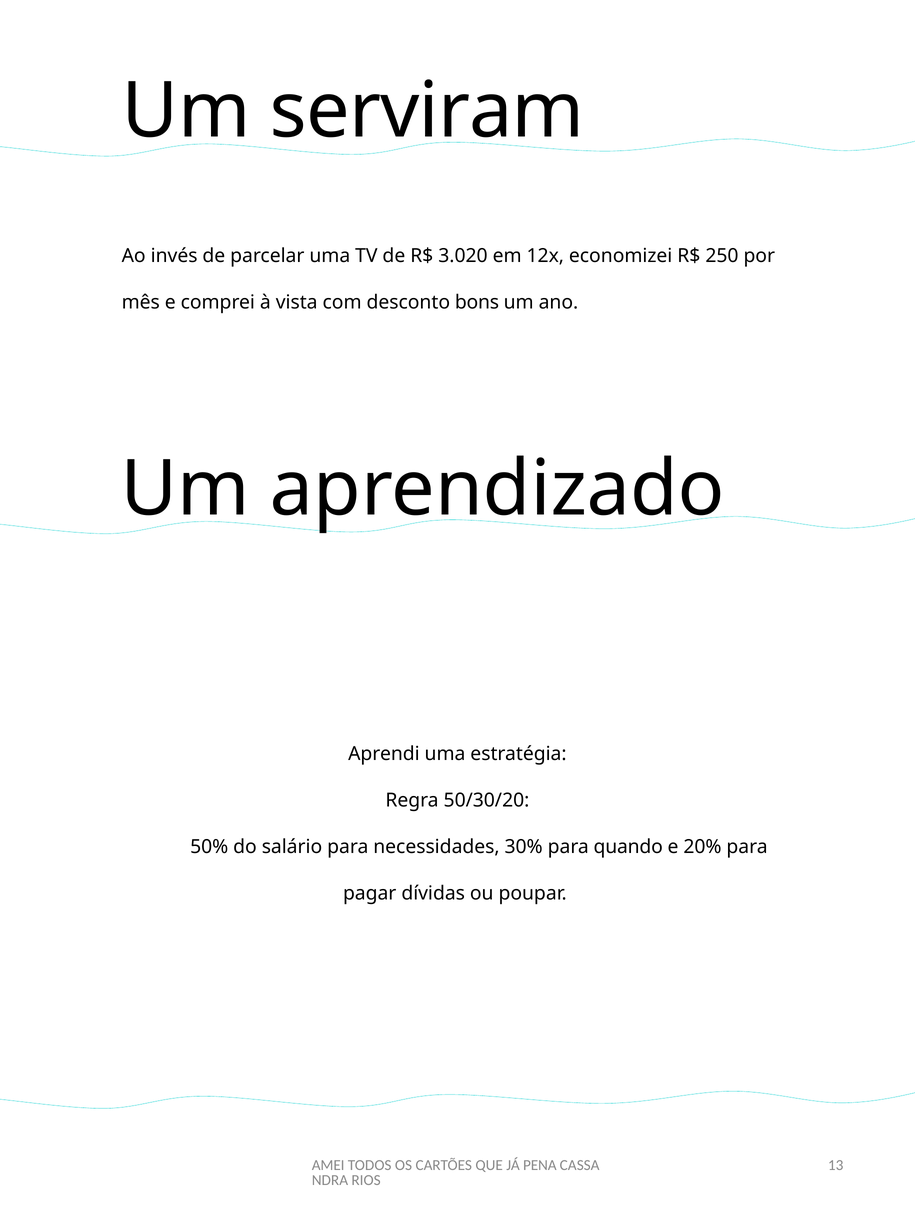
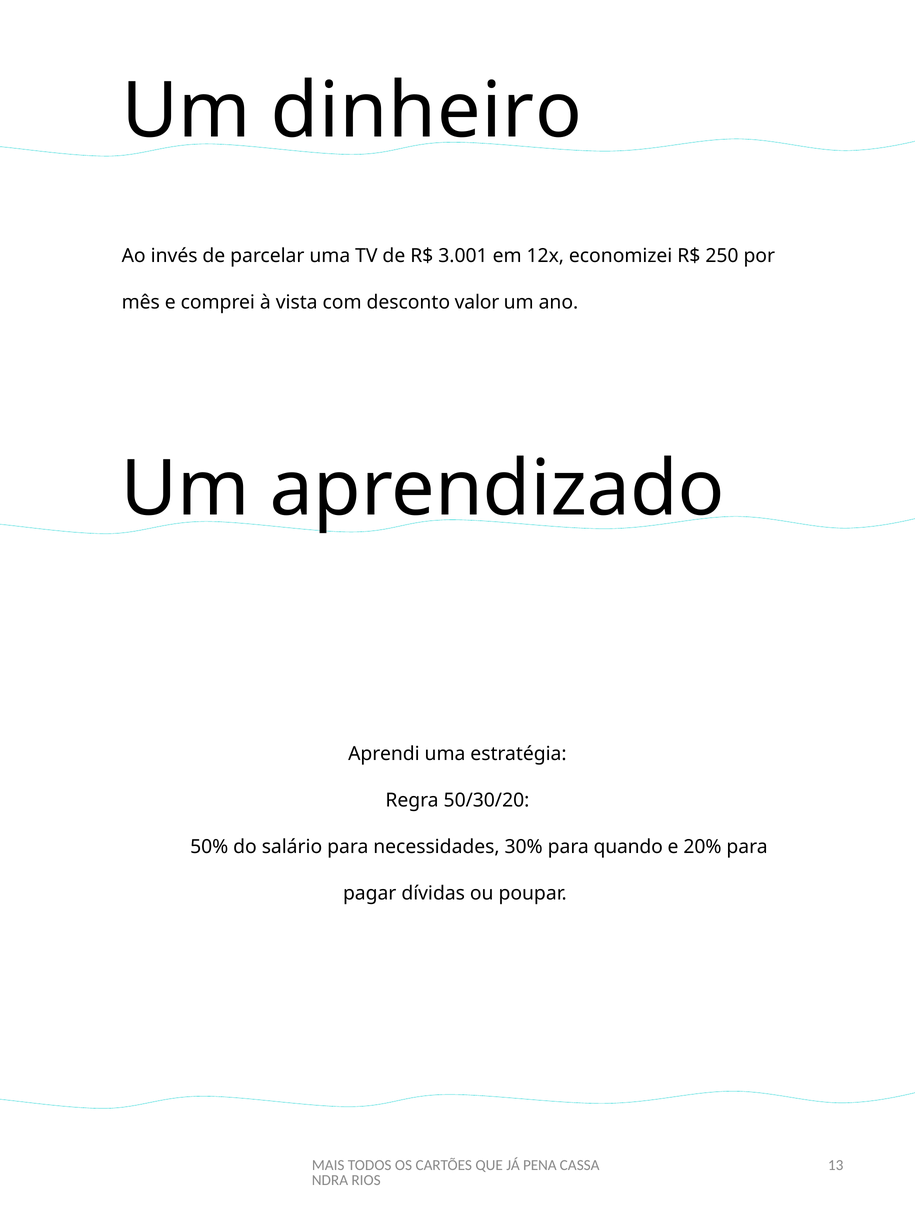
serviram: serviram -> dinheiro
3.020: 3.020 -> 3.001
bons: bons -> valor
AMEI: AMEI -> MAIS
